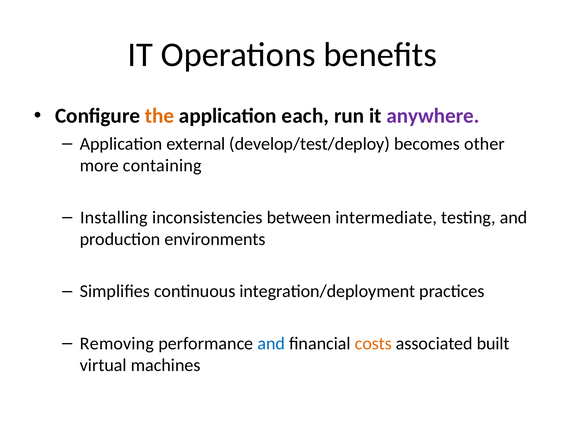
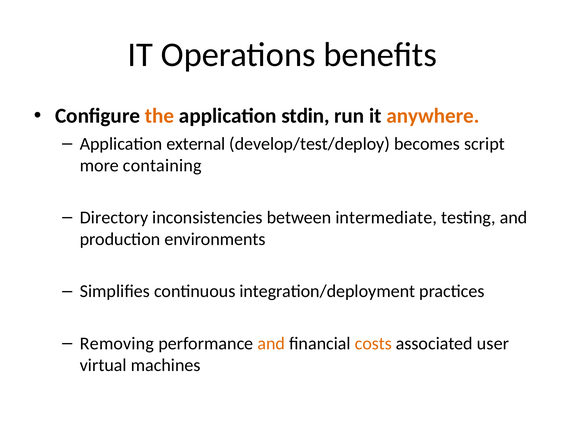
each: each -> stdin
anywhere colour: purple -> orange
other: other -> script
Installing: Installing -> Directory
and at (271, 343) colour: blue -> orange
built: built -> user
